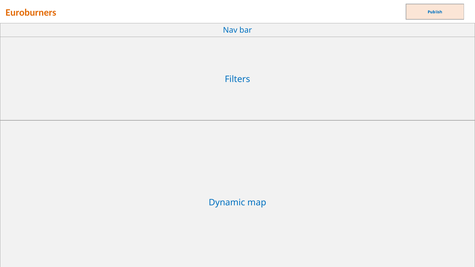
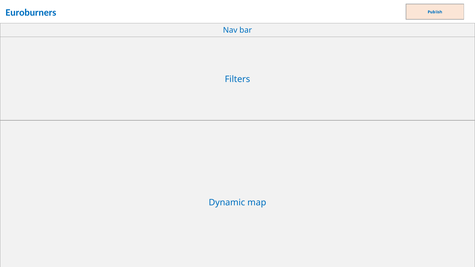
Euroburners colour: orange -> blue
